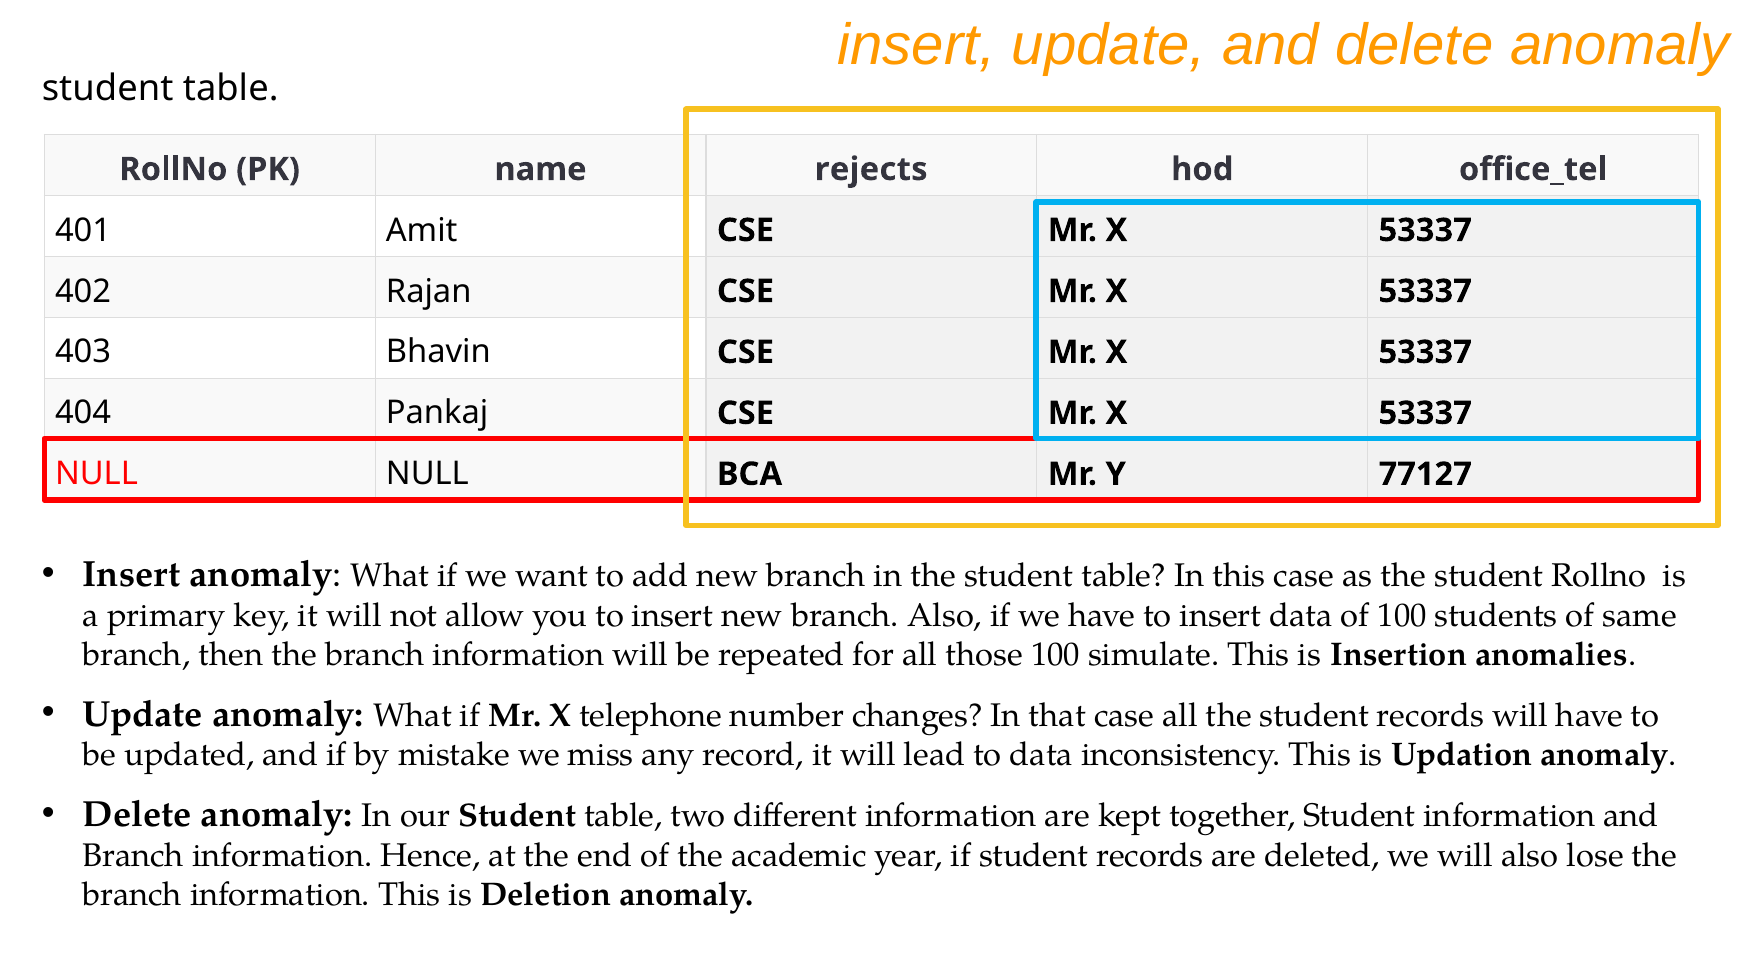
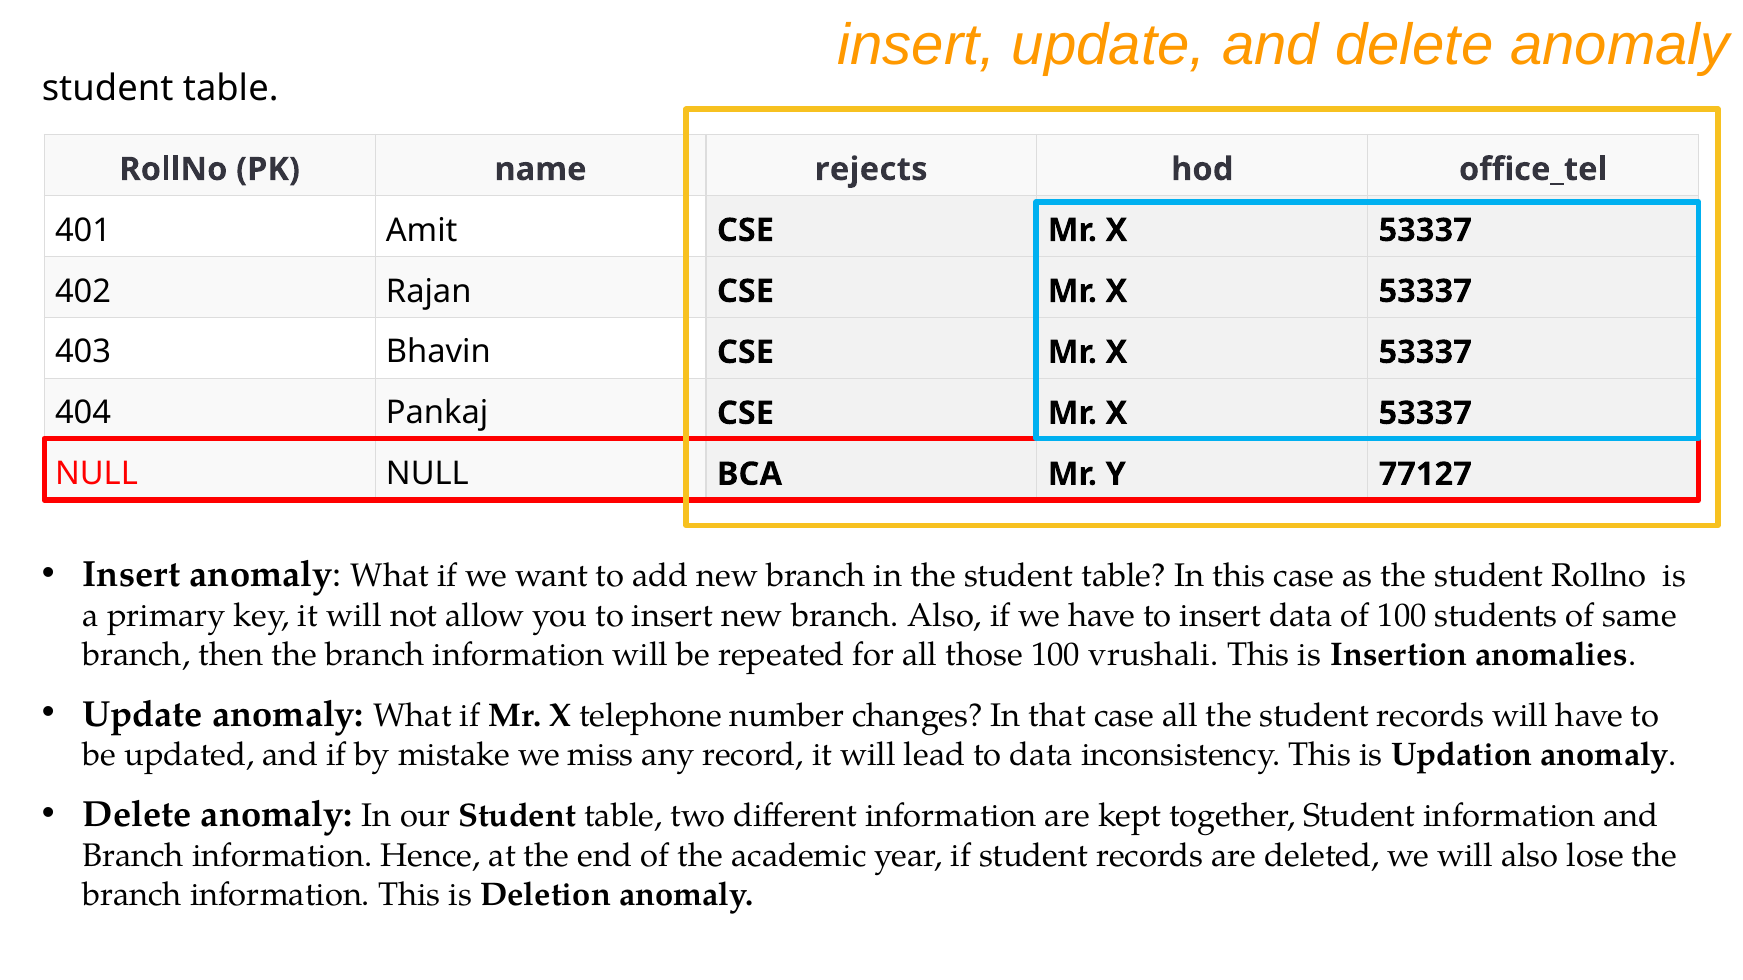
simulate: simulate -> vrushali
